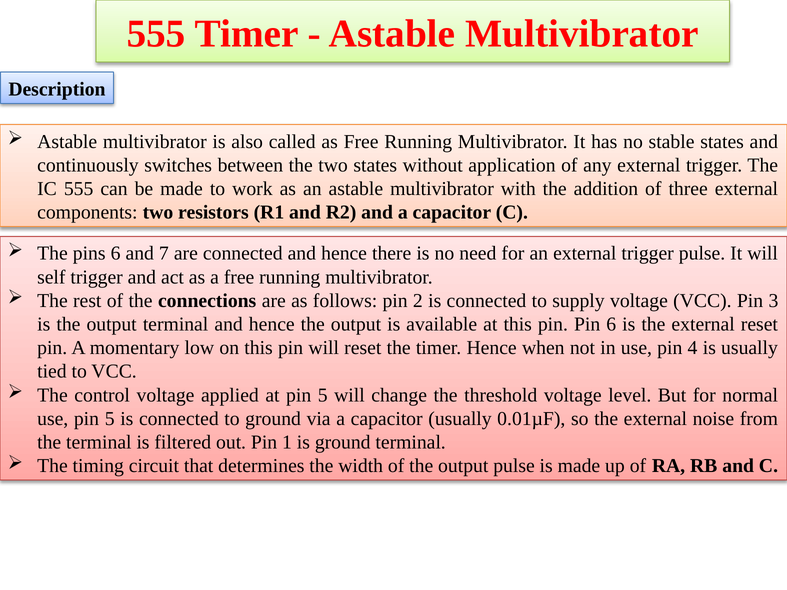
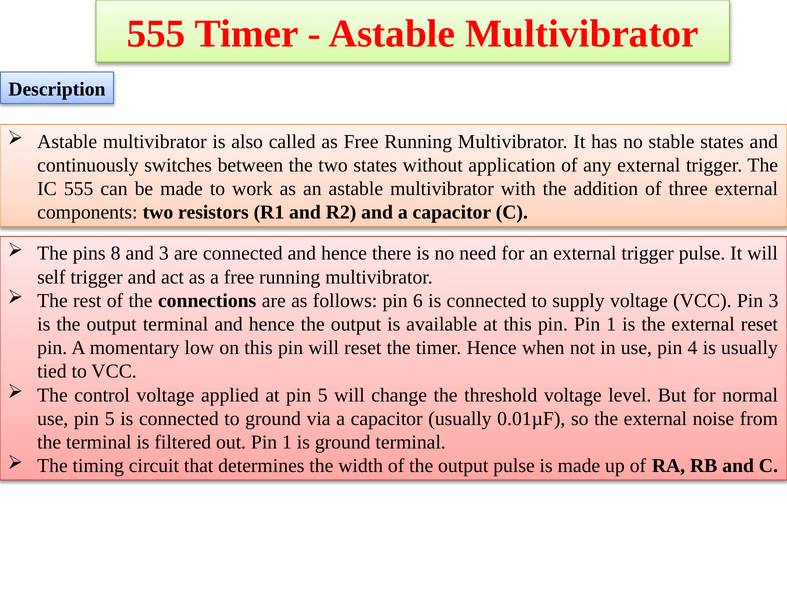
pins 6: 6 -> 8
and 7: 7 -> 3
2: 2 -> 6
pin Pin 6: 6 -> 1
